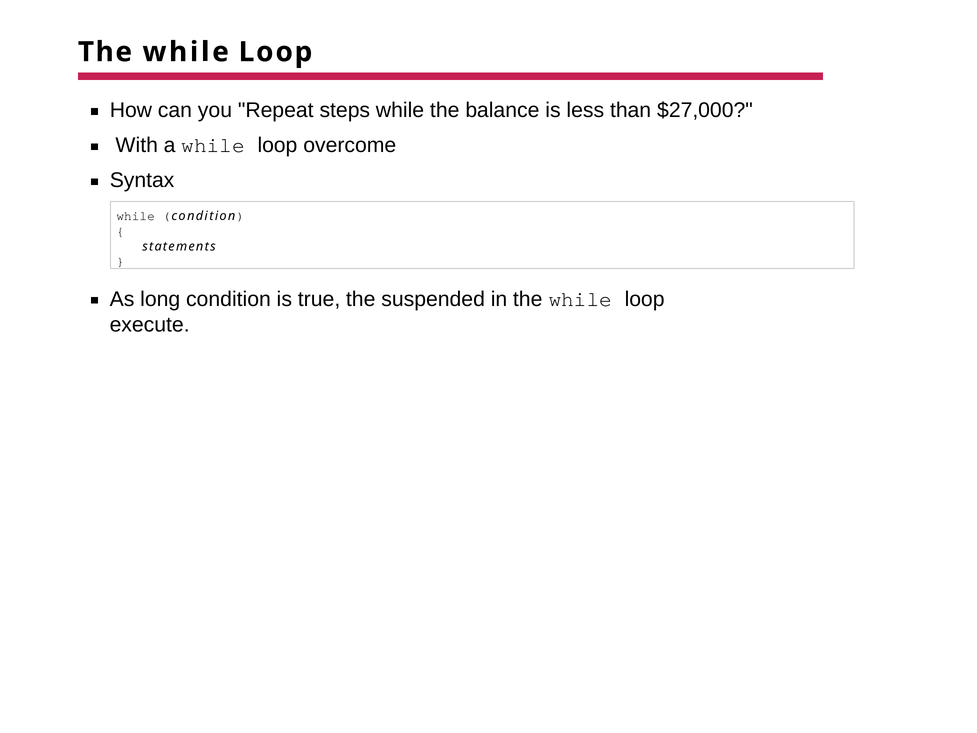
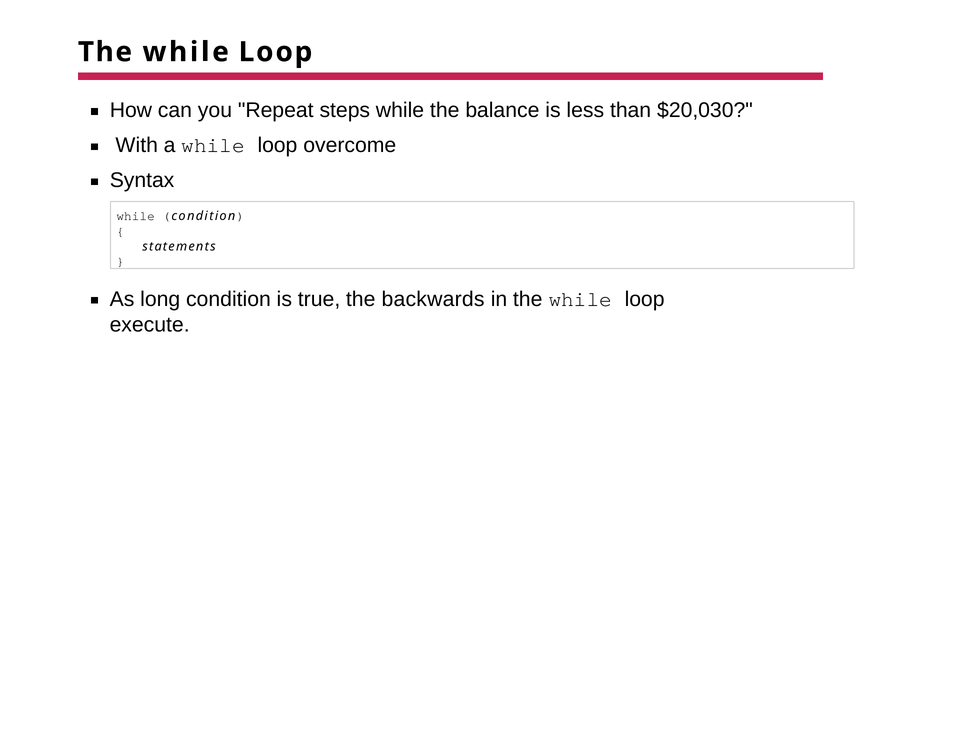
$27,000: $27,000 -> $20,030
suspended: suspended -> backwards
